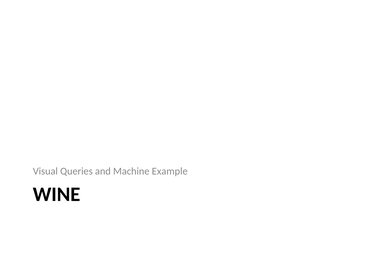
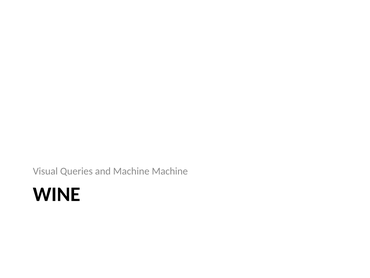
Machine Example: Example -> Machine
